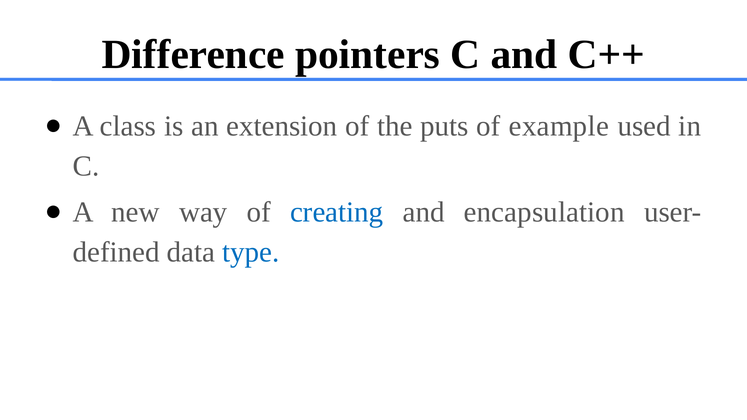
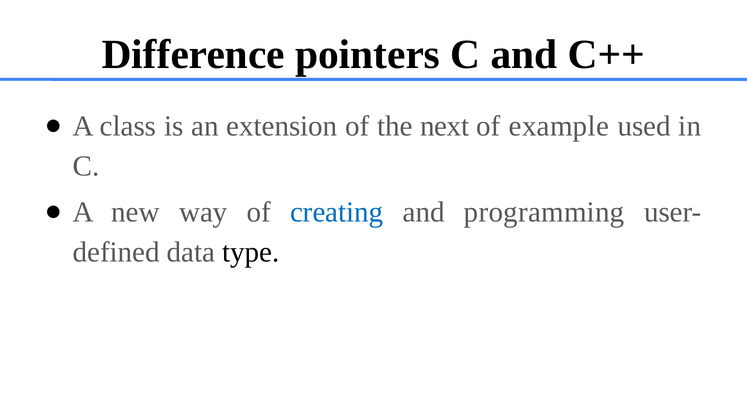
puts: puts -> next
encapsulation: encapsulation -> programming
type colour: blue -> black
